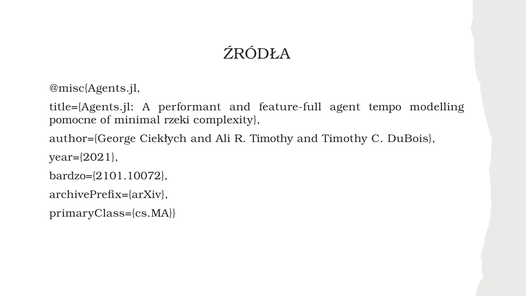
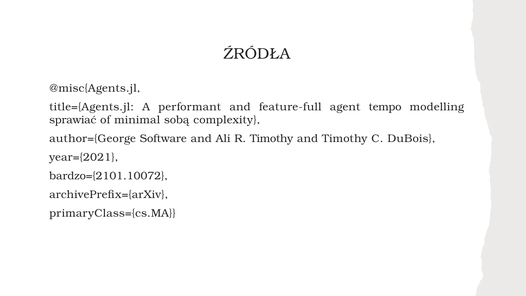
pomocne: pomocne -> sprawiać
rzeki: rzeki -> sobą
Ciekłych: Ciekłych -> Software
